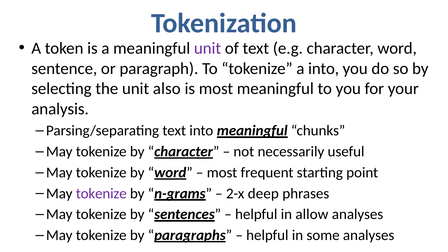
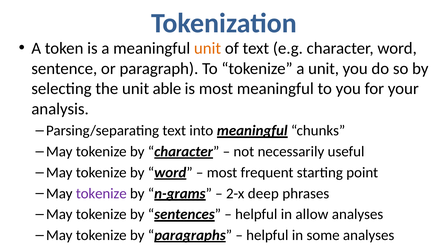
unit at (208, 48) colour: purple -> orange
a into: into -> unit
also: also -> able
